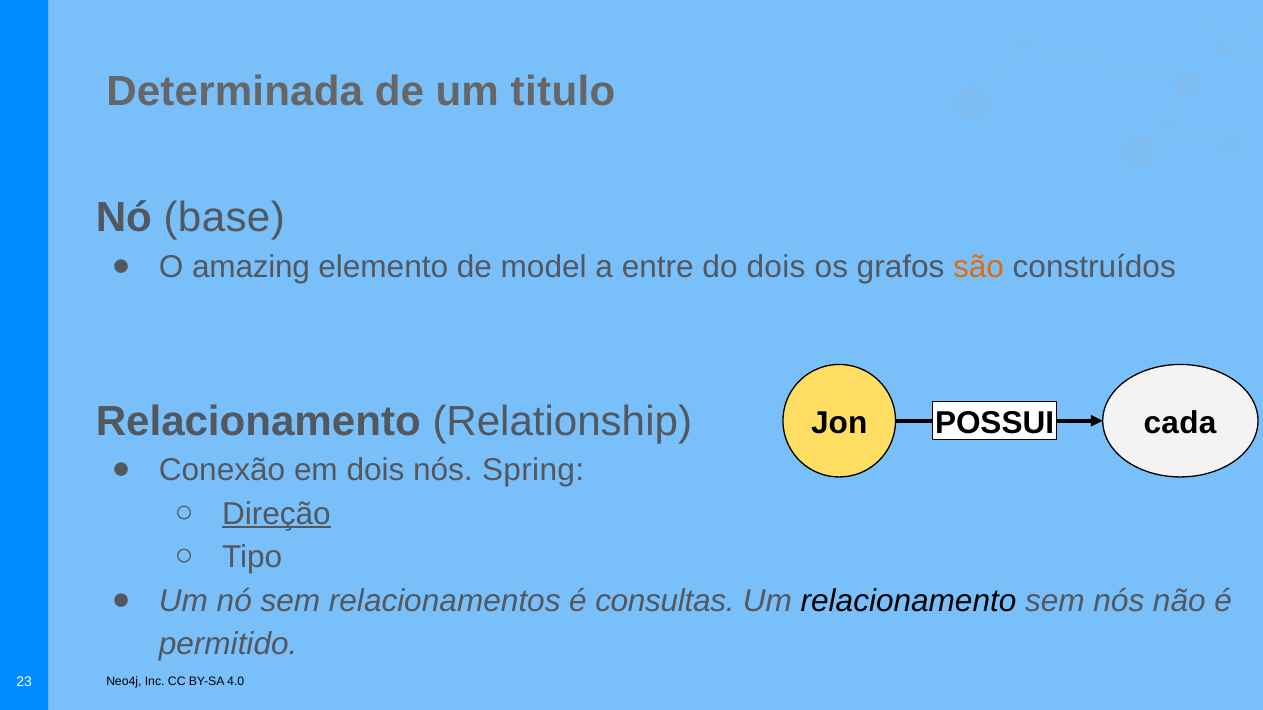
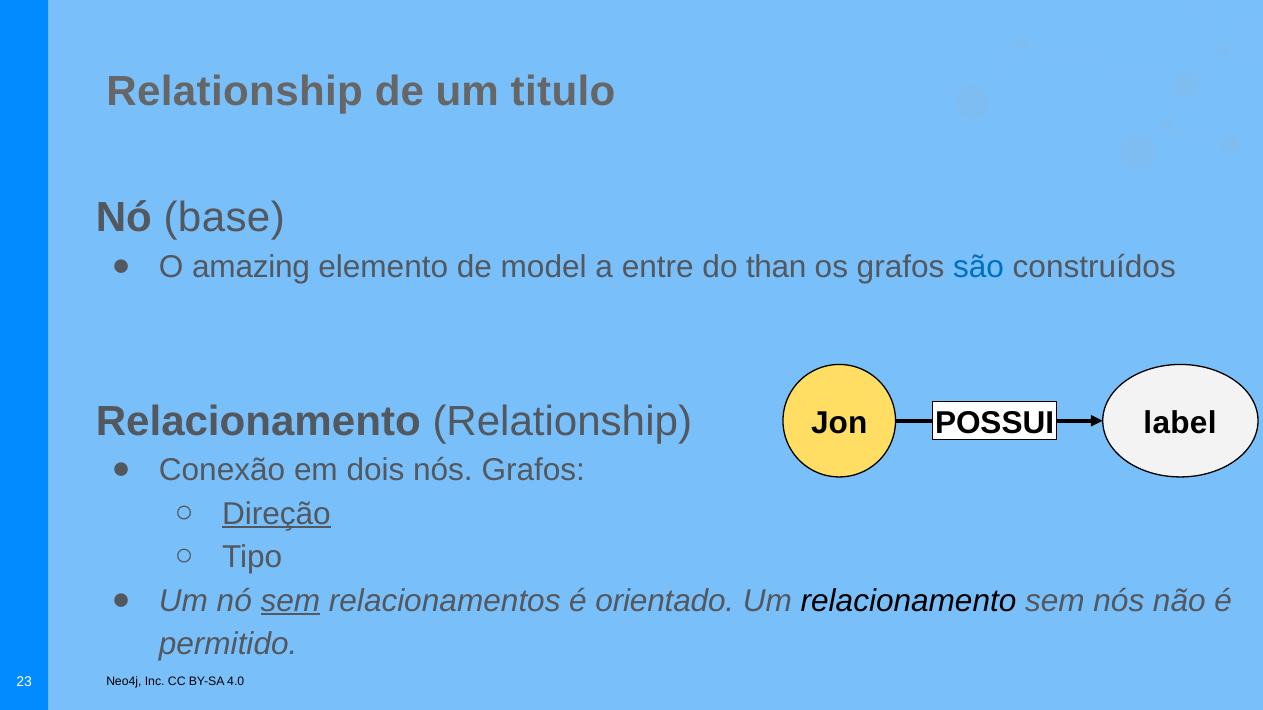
Determinada at (235, 92): Determinada -> Relationship
do dois: dois -> than
são colour: orange -> blue
cada: cada -> label
nós Spring: Spring -> Grafos
sem at (290, 601) underline: none -> present
consultas: consultas -> orientado
